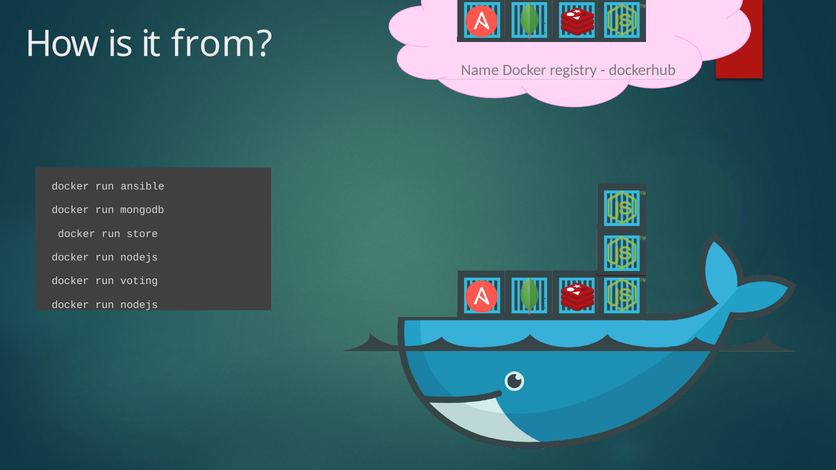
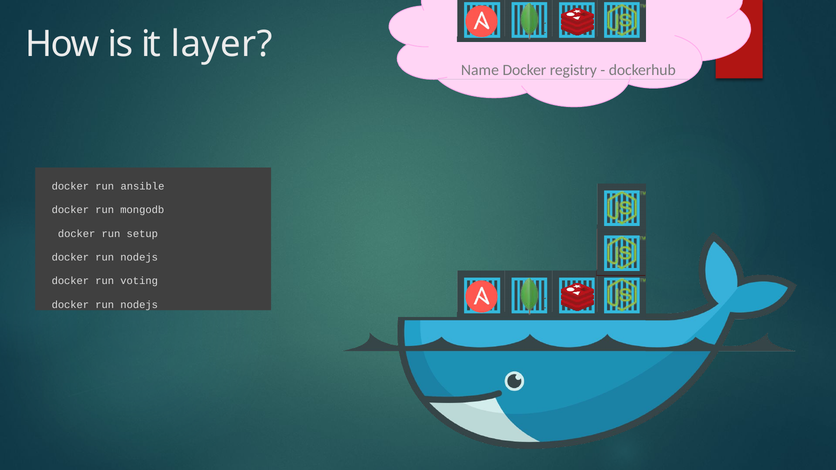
from: from -> layer
store: store -> setup
